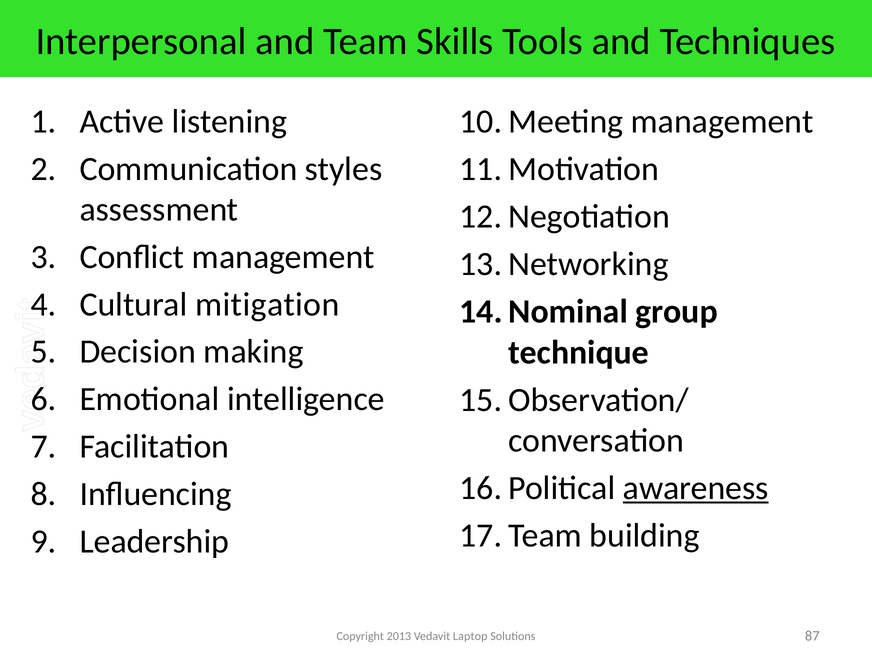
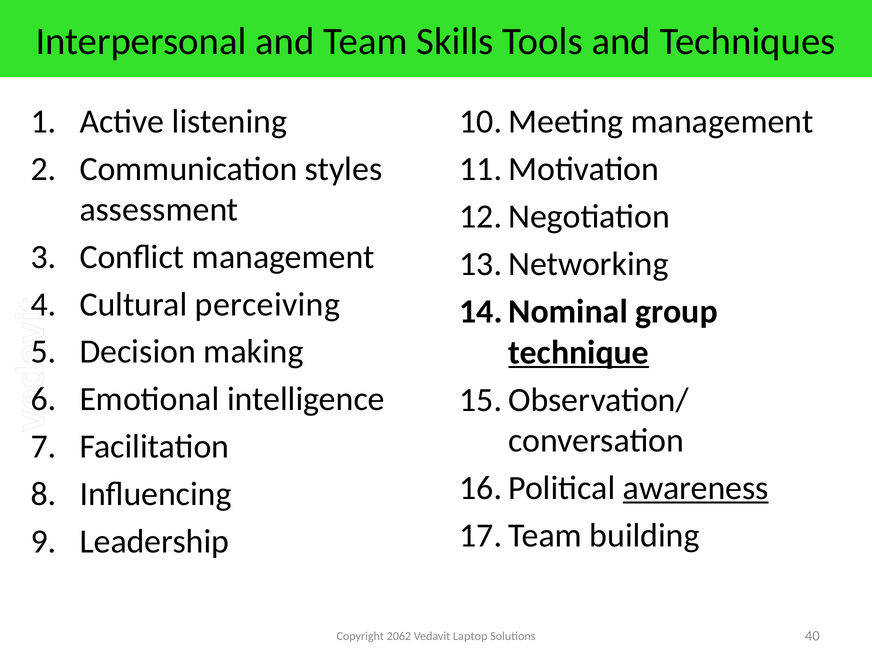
mitigation: mitigation -> perceiving
technique underline: none -> present
2013: 2013 -> 2062
87: 87 -> 40
